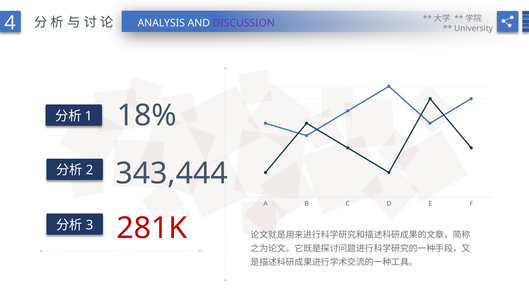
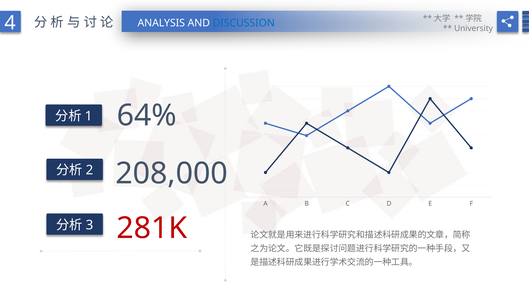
DISCUSSION colour: purple -> blue
18%: 18% -> 64%
343,444: 343,444 -> 208,000
